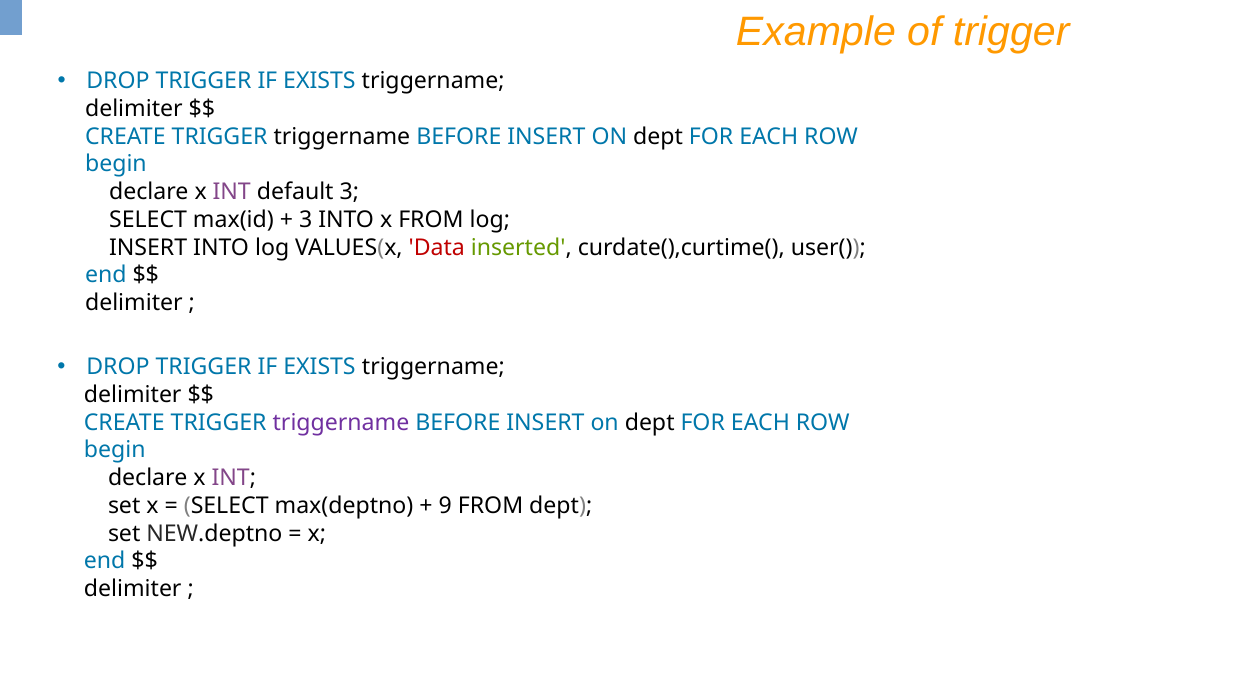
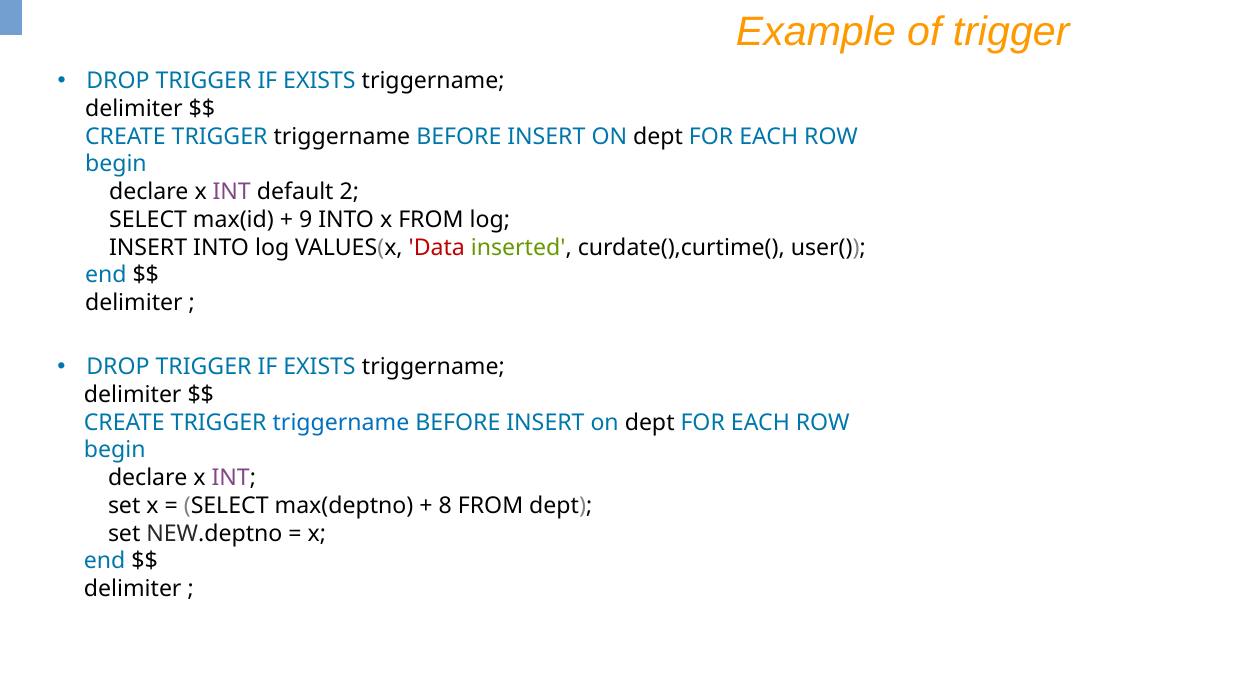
default 3: 3 -> 2
3 at (306, 220): 3 -> 9
triggername at (341, 423) colour: purple -> blue
9: 9 -> 8
